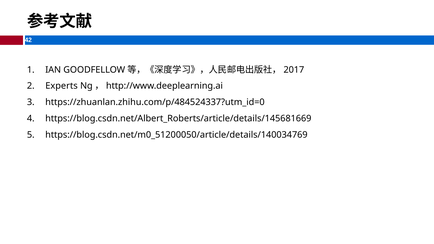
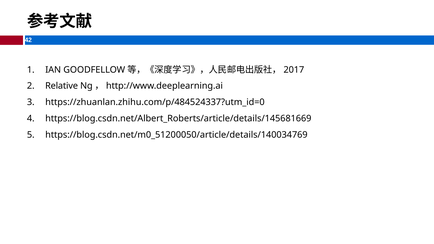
Experts: Experts -> Relative
